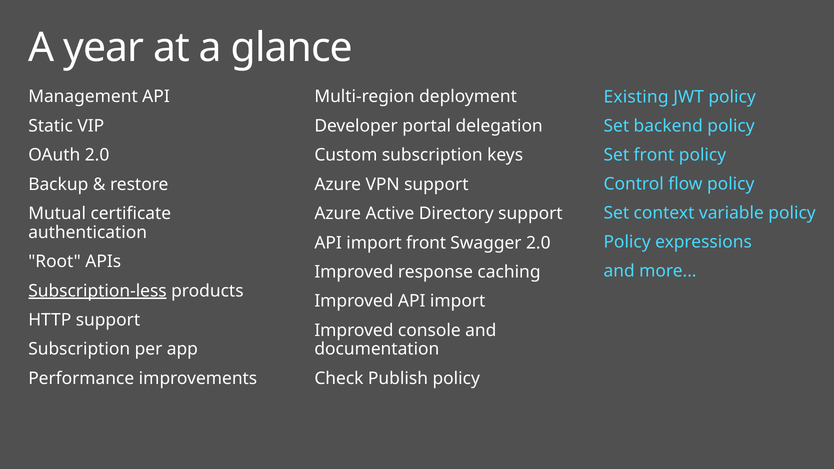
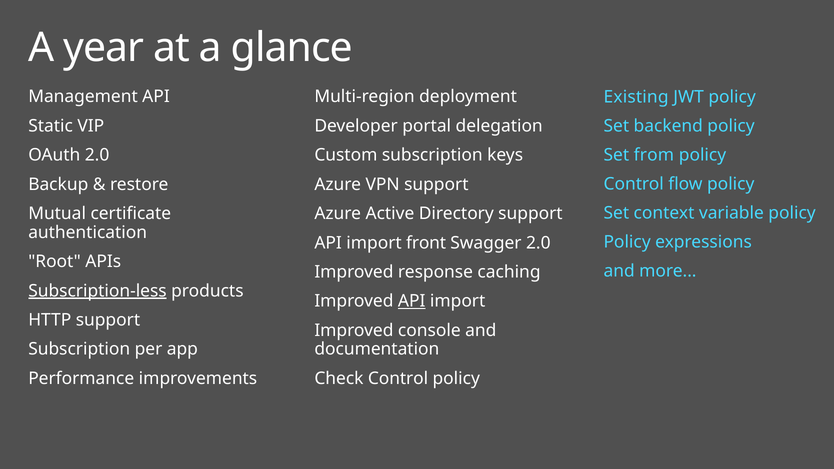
Set front: front -> from
API at (412, 301) underline: none -> present
Check Publish: Publish -> Control
